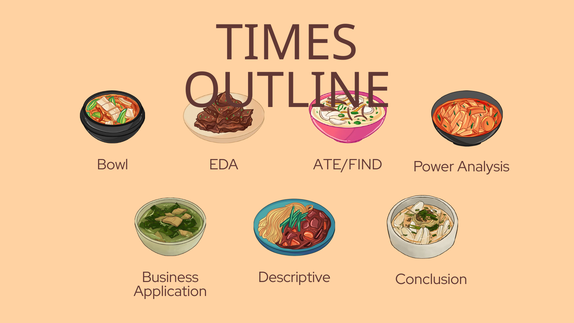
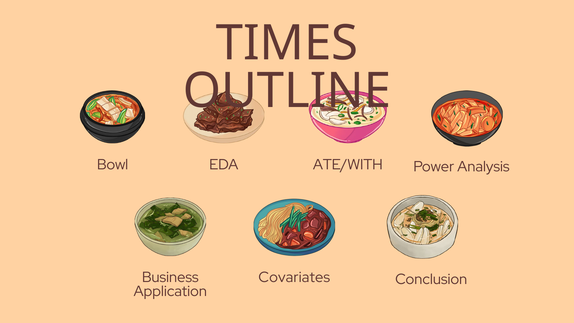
ATE/FIND: ATE/FIND -> ATE/WITH
Descriptive: Descriptive -> Covariates
